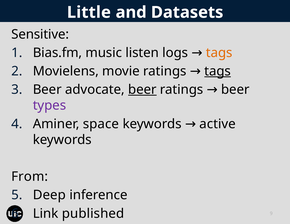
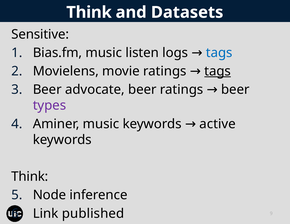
Little at (89, 12): Little -> Think
tags at (219, 53) colour: orange -> blue
beer at (142, 90) underline: present -> none
Aminer space: space -> music
From at (30, 177): From -> Think
Deep: Deep -> Node
